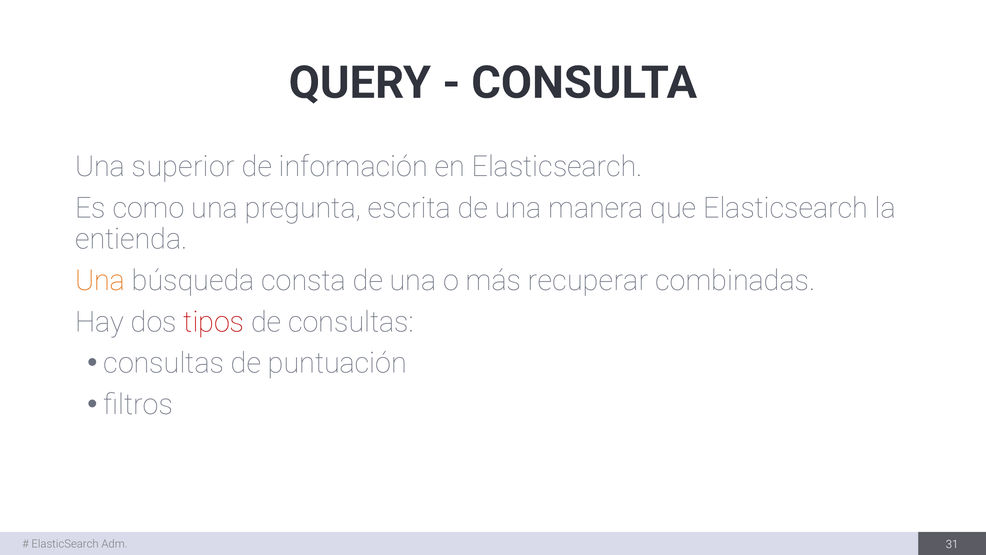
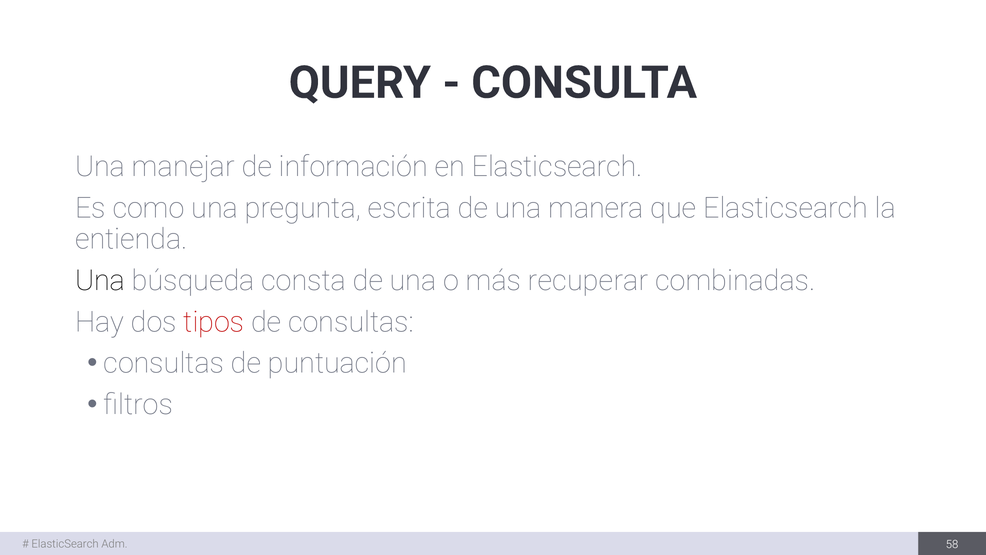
superior: superior -> manejar
Una at (100, 280) colour: orange -> black
31: 31 -> 58
